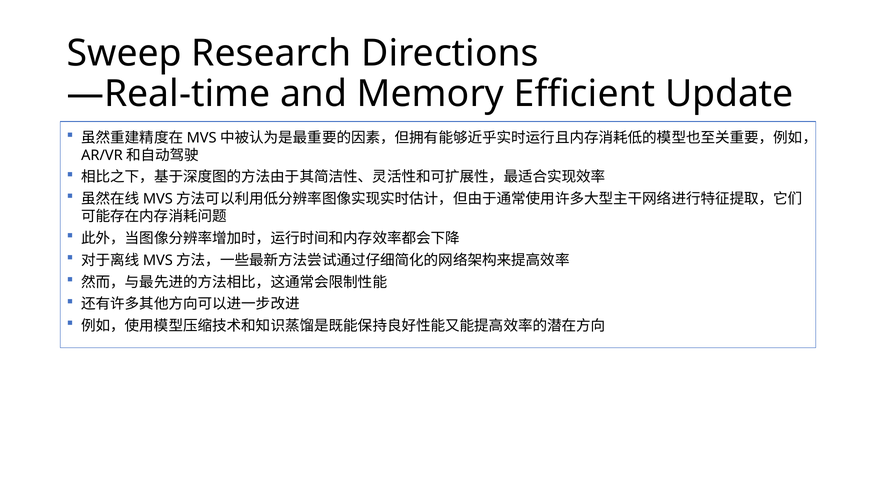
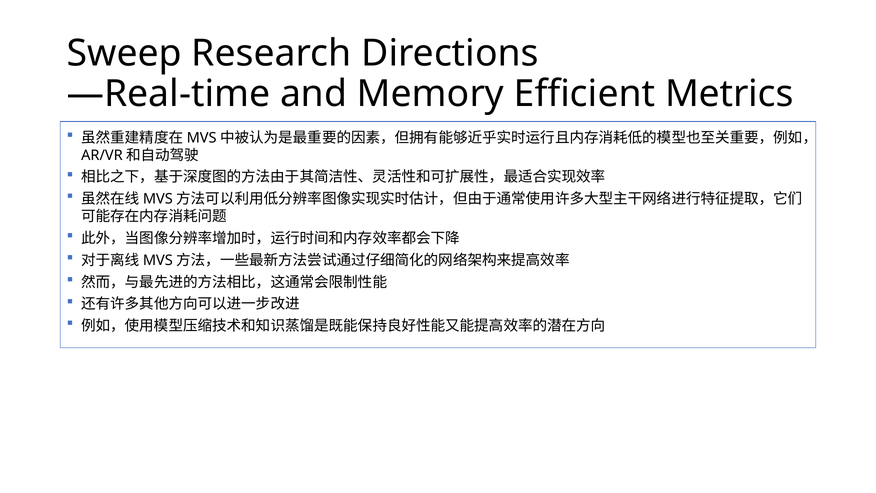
Update: Update -> Metrics
